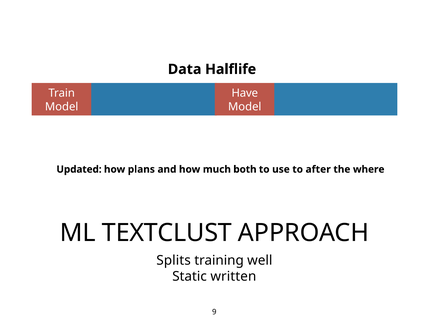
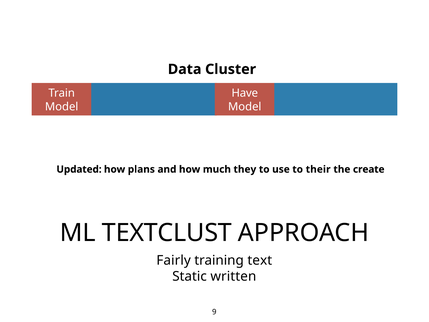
Halflife: Halflife -> Cluster
both: both -> they
after: after -> their
where: where -> create
Splits: Splits -> Fairly
well: well -> text
